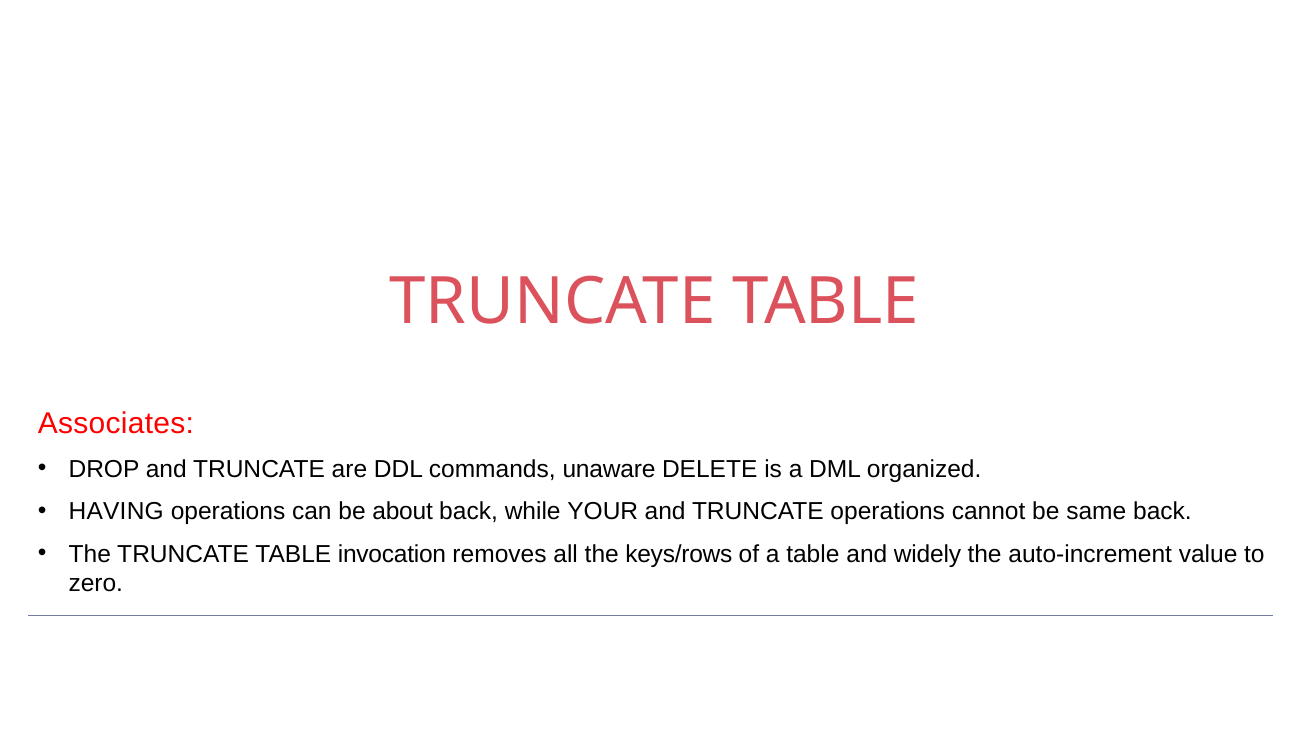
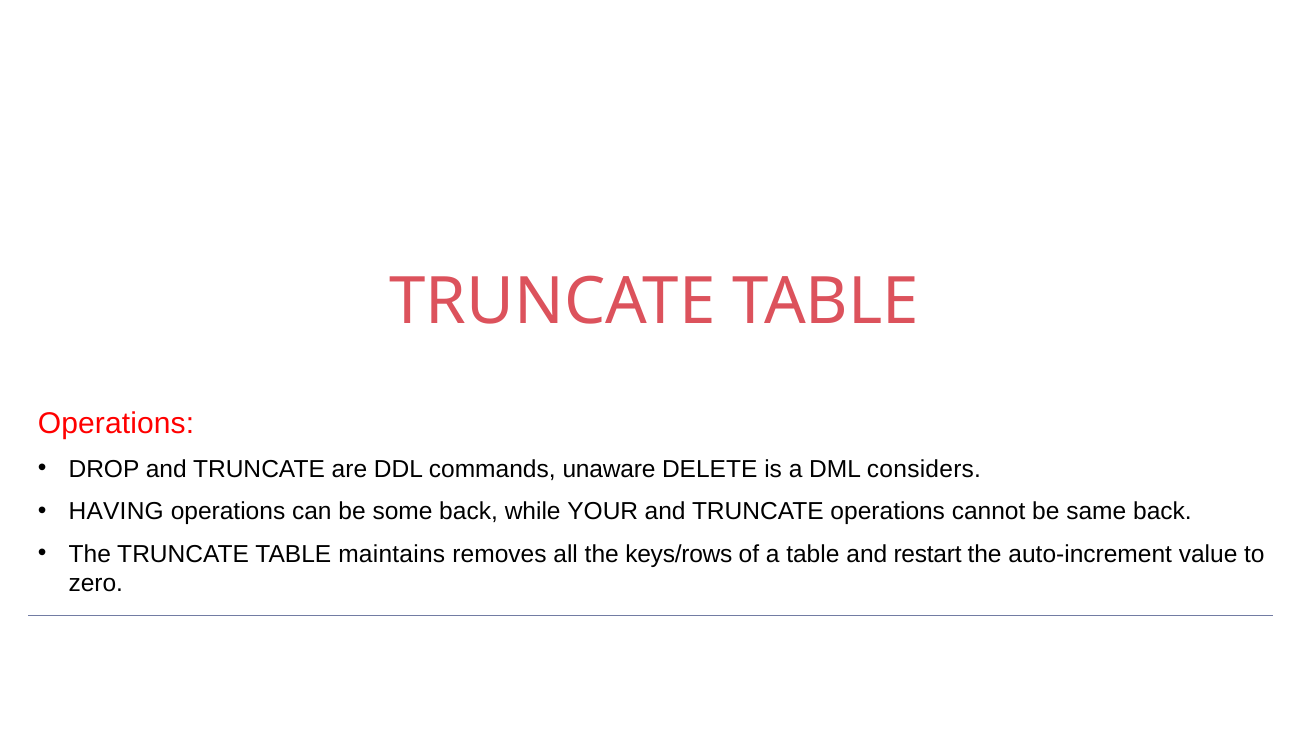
Associates at (116, 424): Associates -> Operations
organized: organized -> considers
about: about -> some
invocation: invocation -> maintains
widely: widely -> restart
